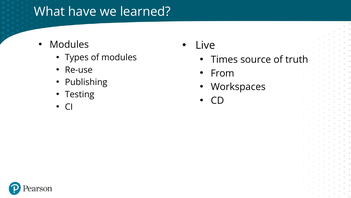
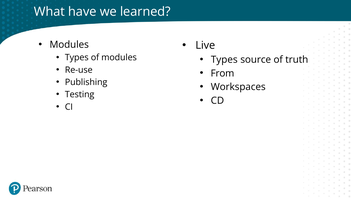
Times at (224, 59): Times -> Types
